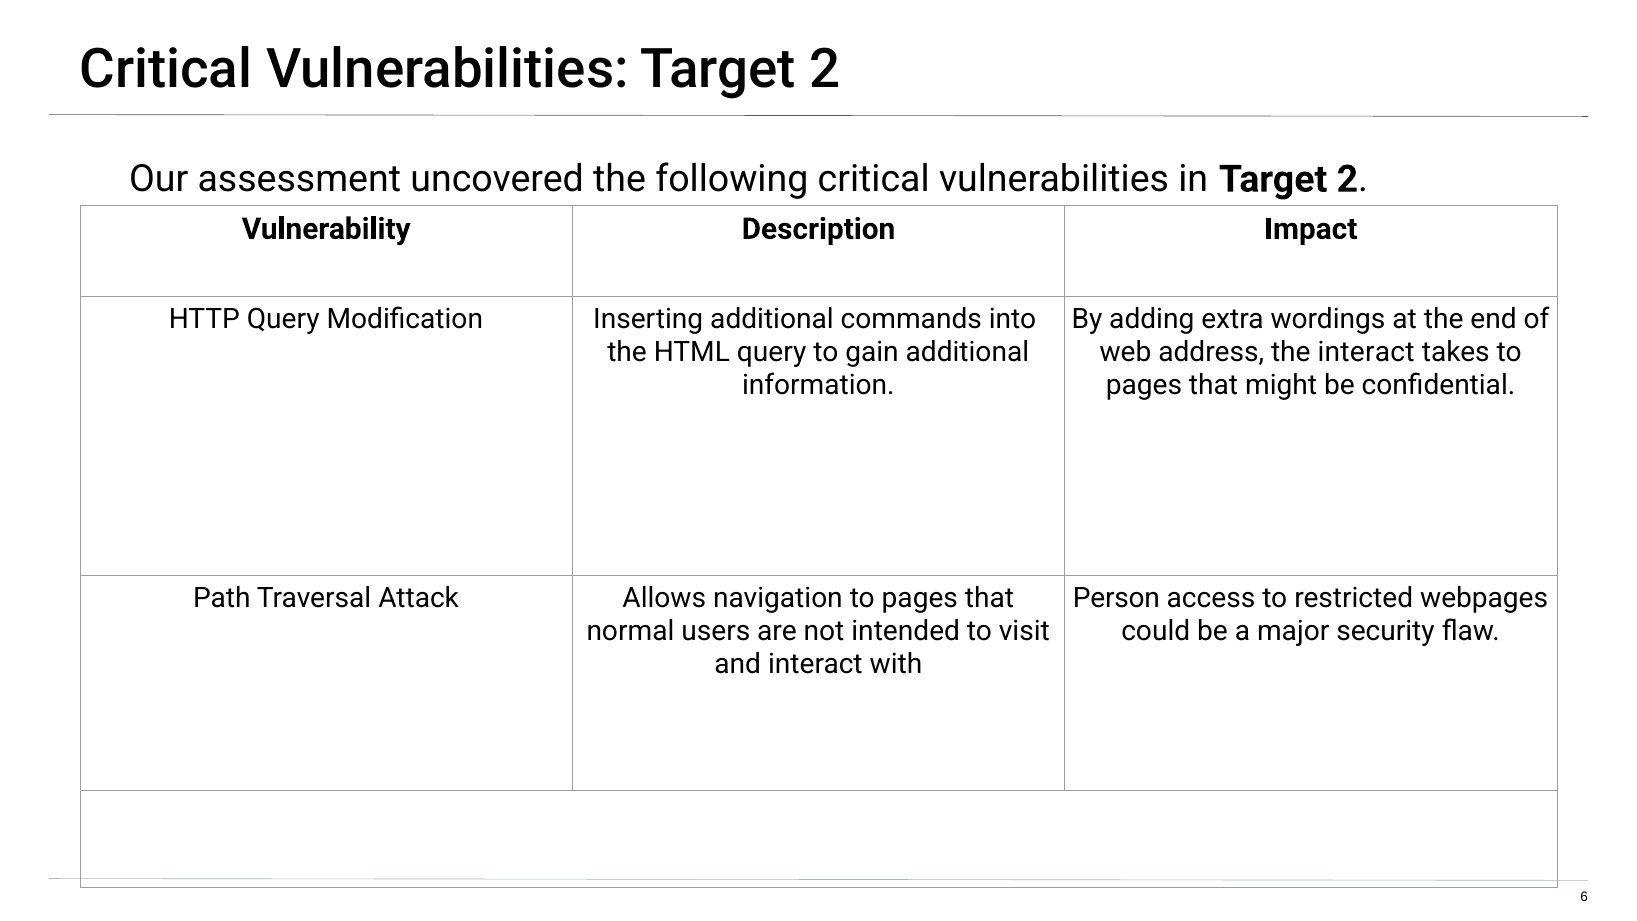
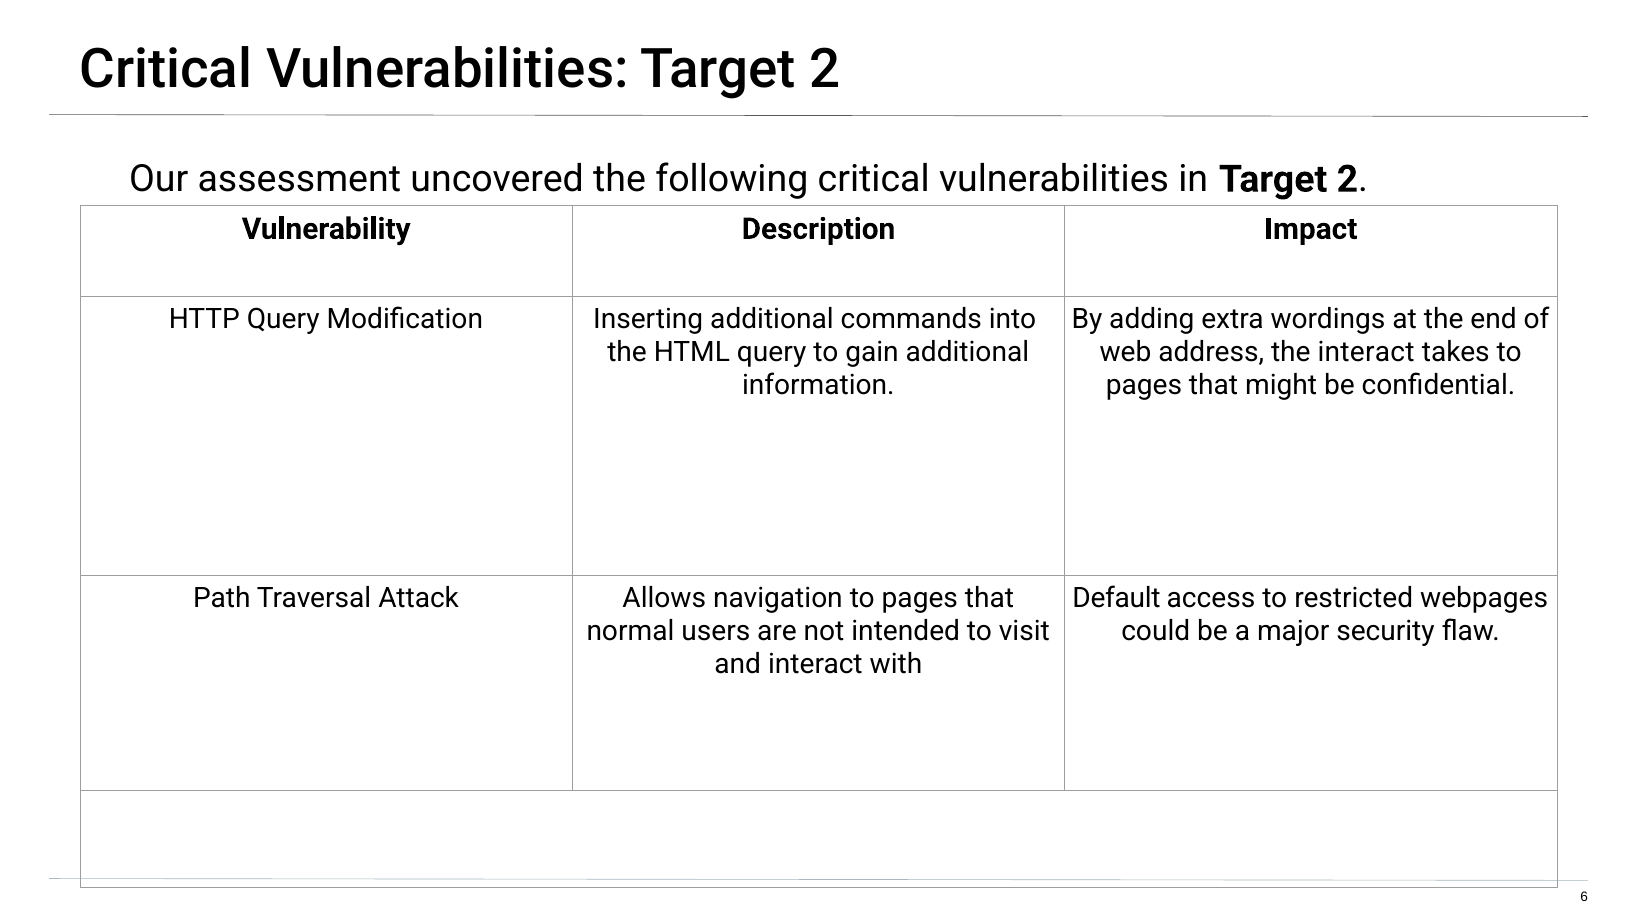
Person: Person -> Default
